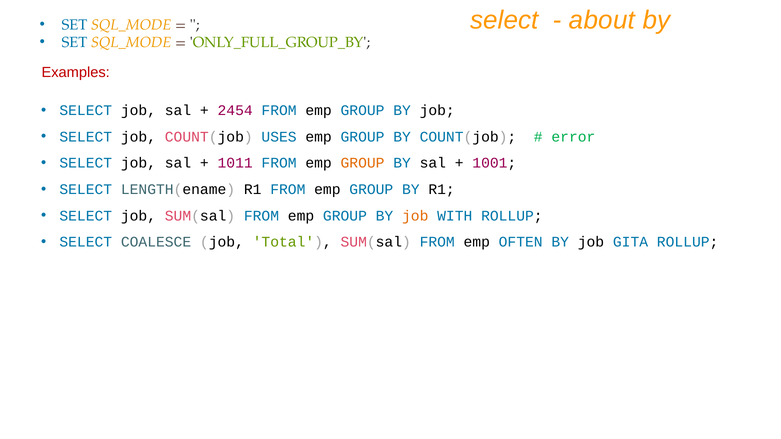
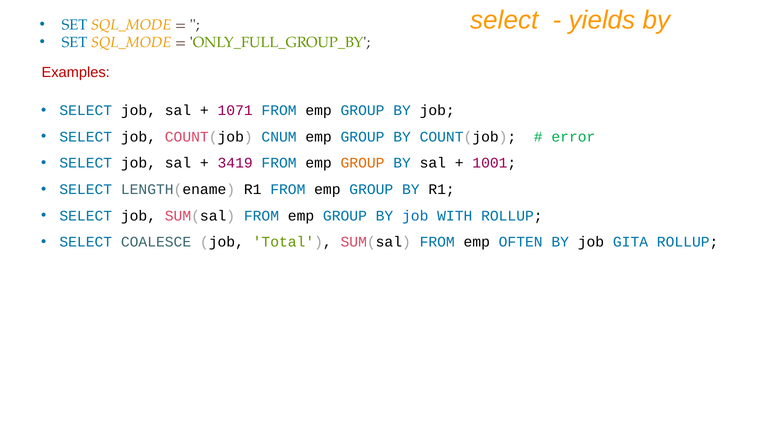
about: about -> yields
2454: 2454 -> 1071
USES: USES -> CNUM
1011: 1011 -> 3419
job at (415, 216) colour: orange -> blue
